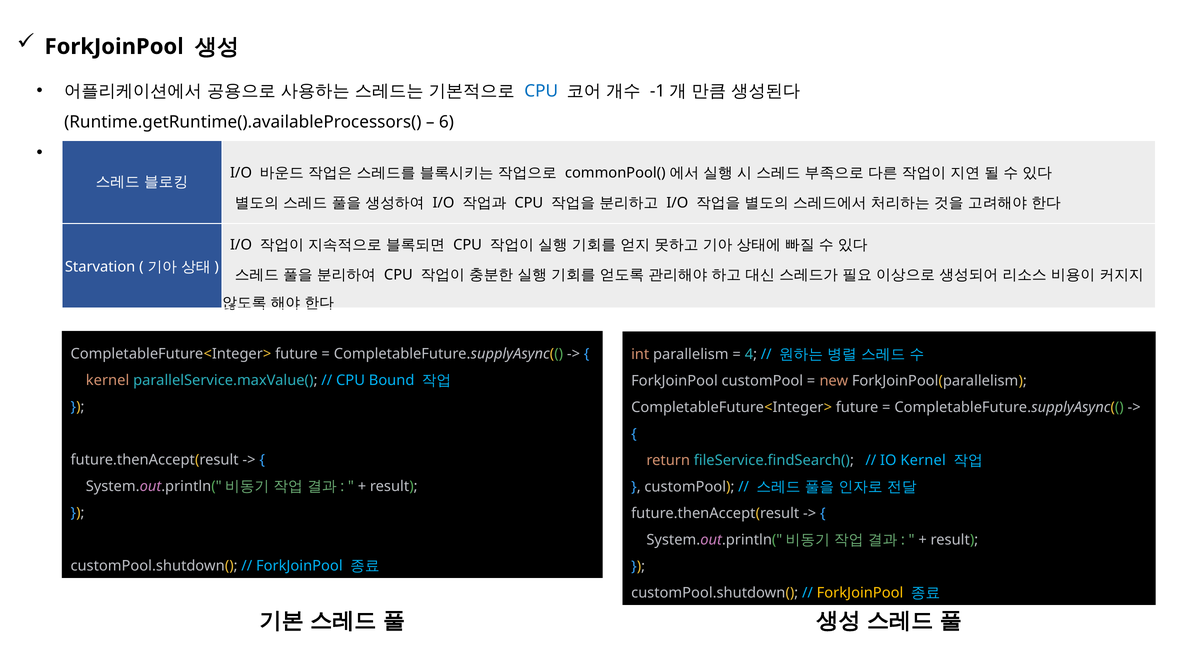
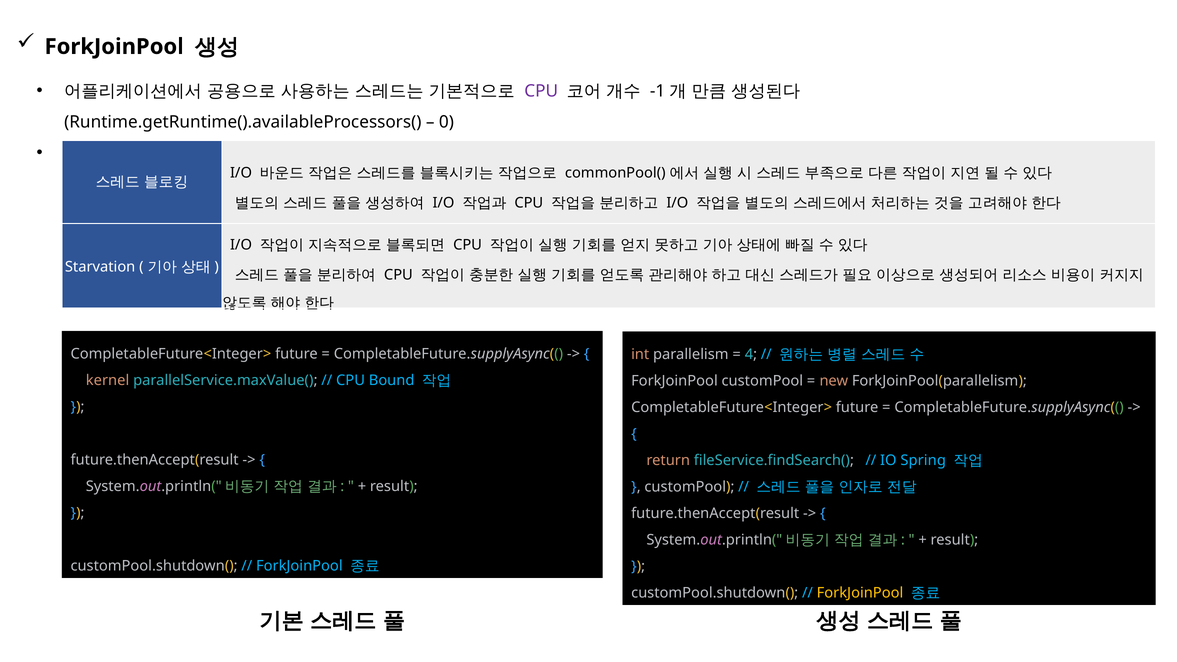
CPU at (541, 91) colour: blue -> purple
6: 6 -> 0
IO Kernel: Kernel -> Spring
